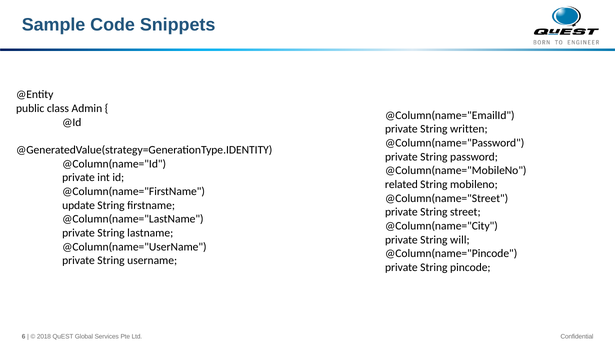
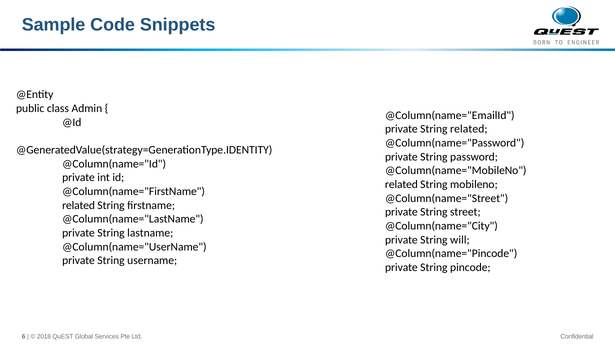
String written: written -> related
update at (79, 205): update -> related
